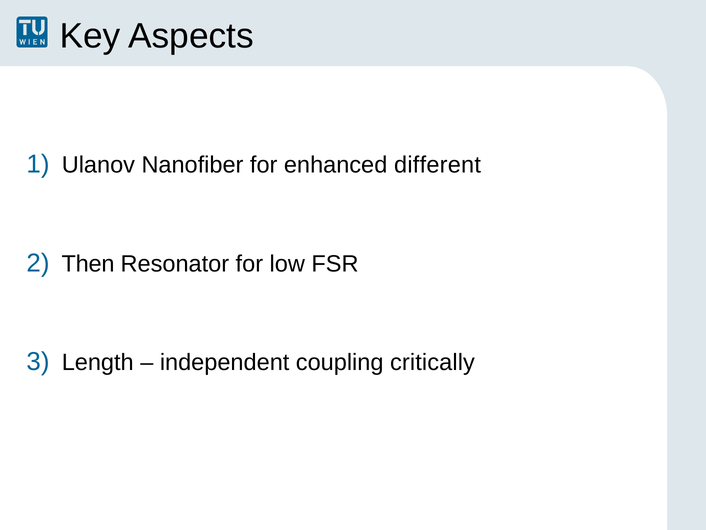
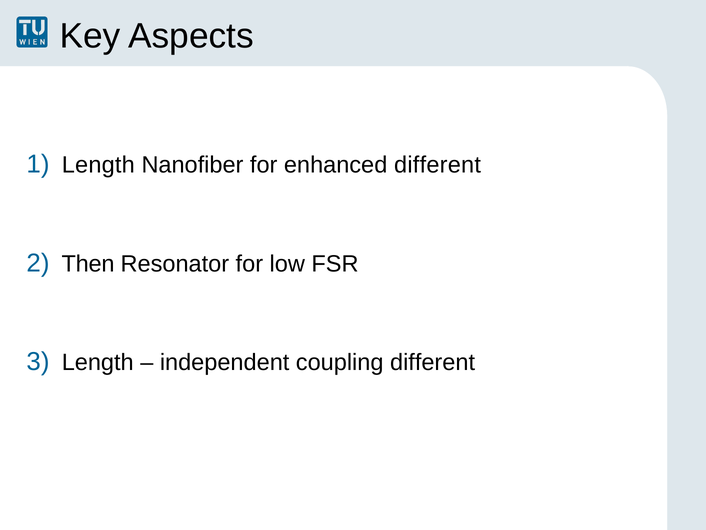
Ulanov at (98, 165): Ulanov -> Length
coupling critically: critically -> different
